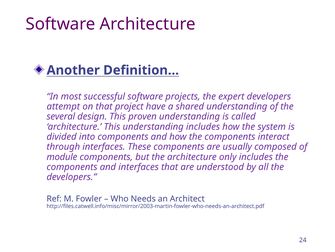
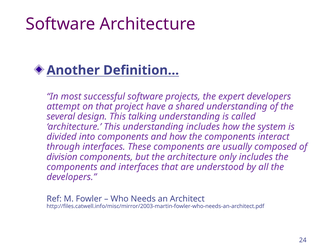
proven: proven -> talking
module: module -> division
